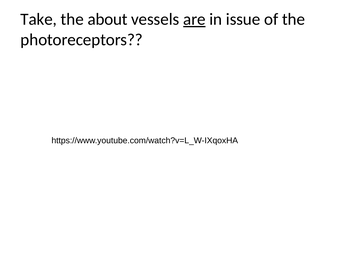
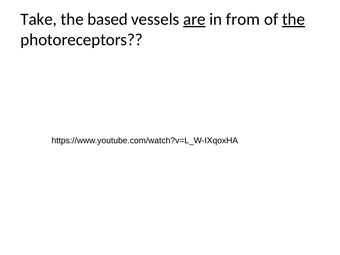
about: about -> based
issue: issue -> from
the at (294, 19) underline: none -> present
